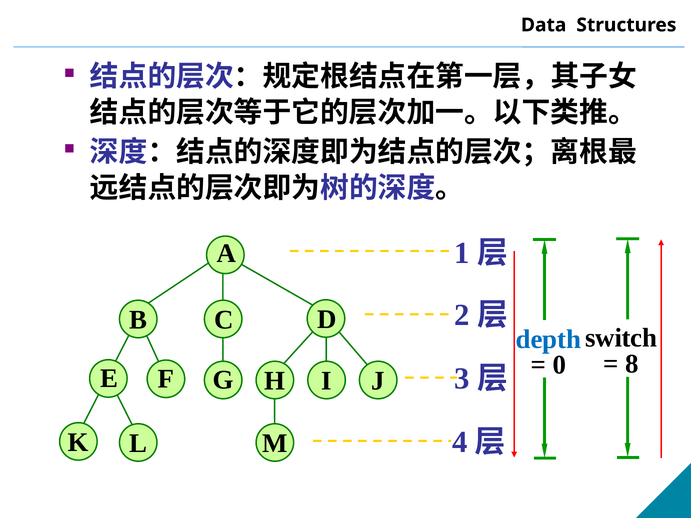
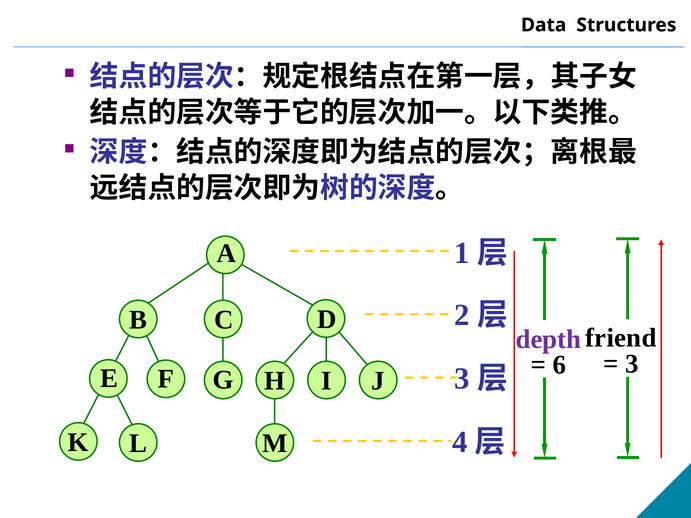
switch: switch -> friend
depth colour: blue -> purple
8 at (632, 364): 8 -> 3
0: 0 -> 6
